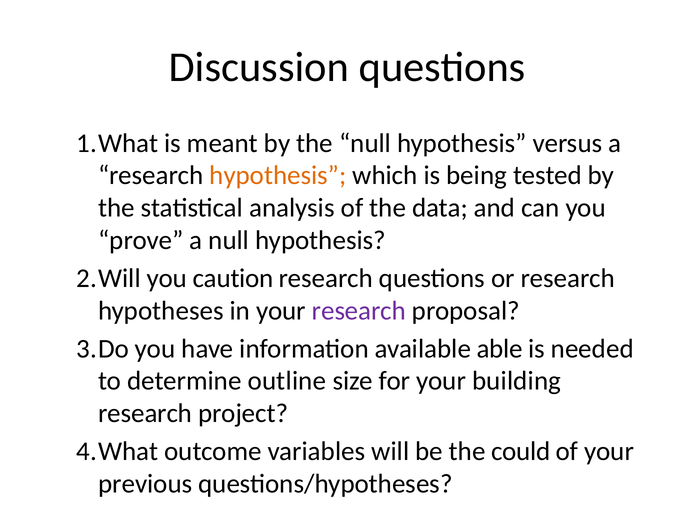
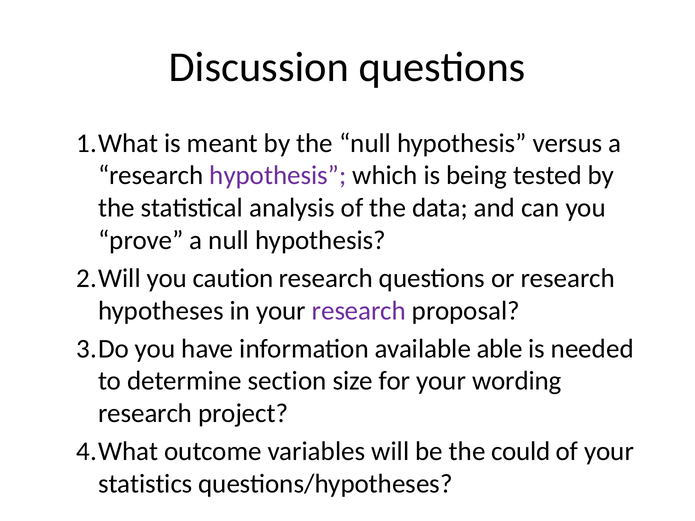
hypothesis at (278, 176) colour: orange -> purple
outline: outline -> section
building: building -> wording
previous: previous -> statistics
